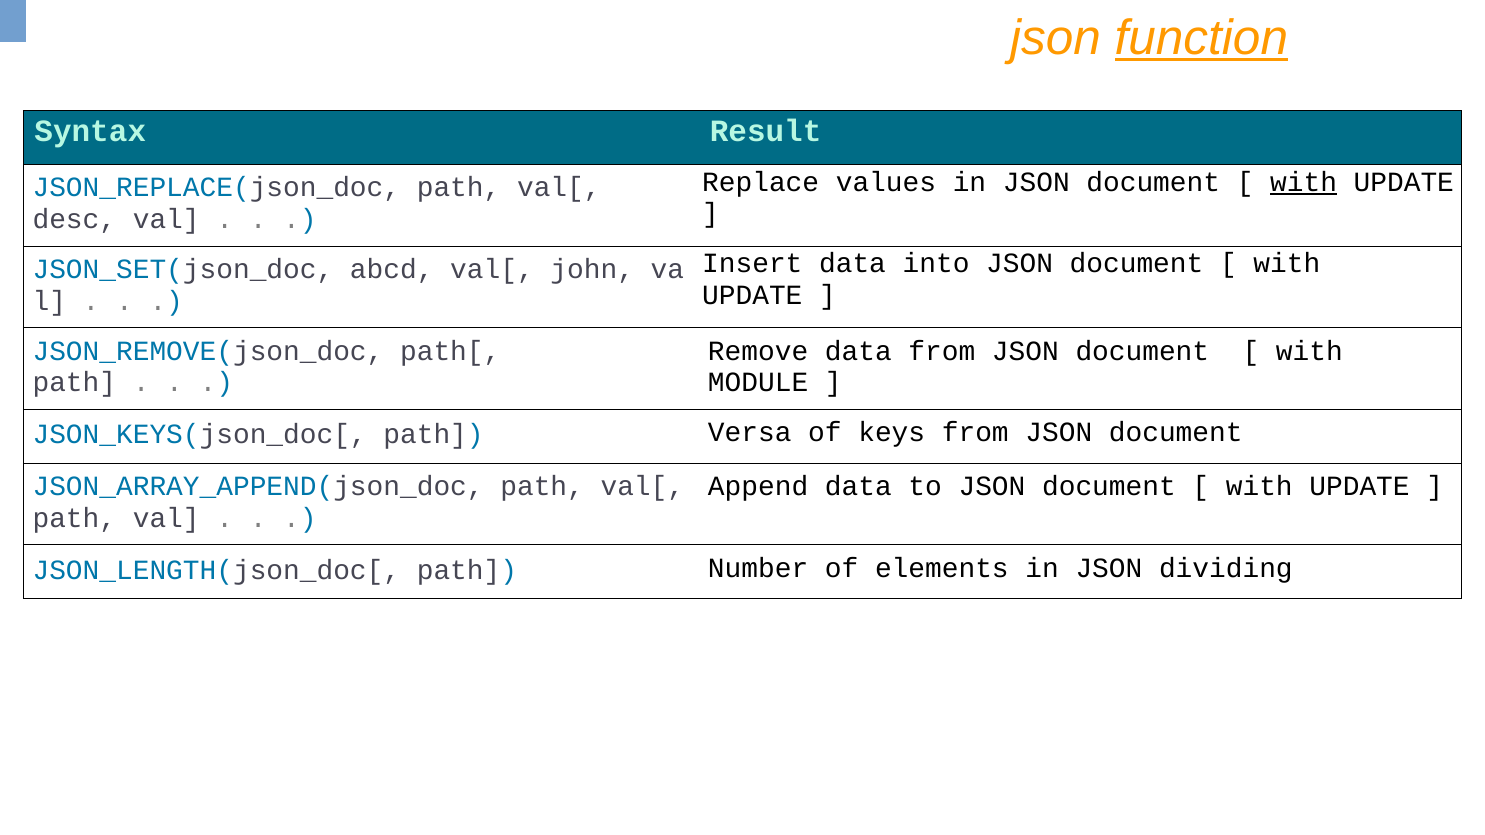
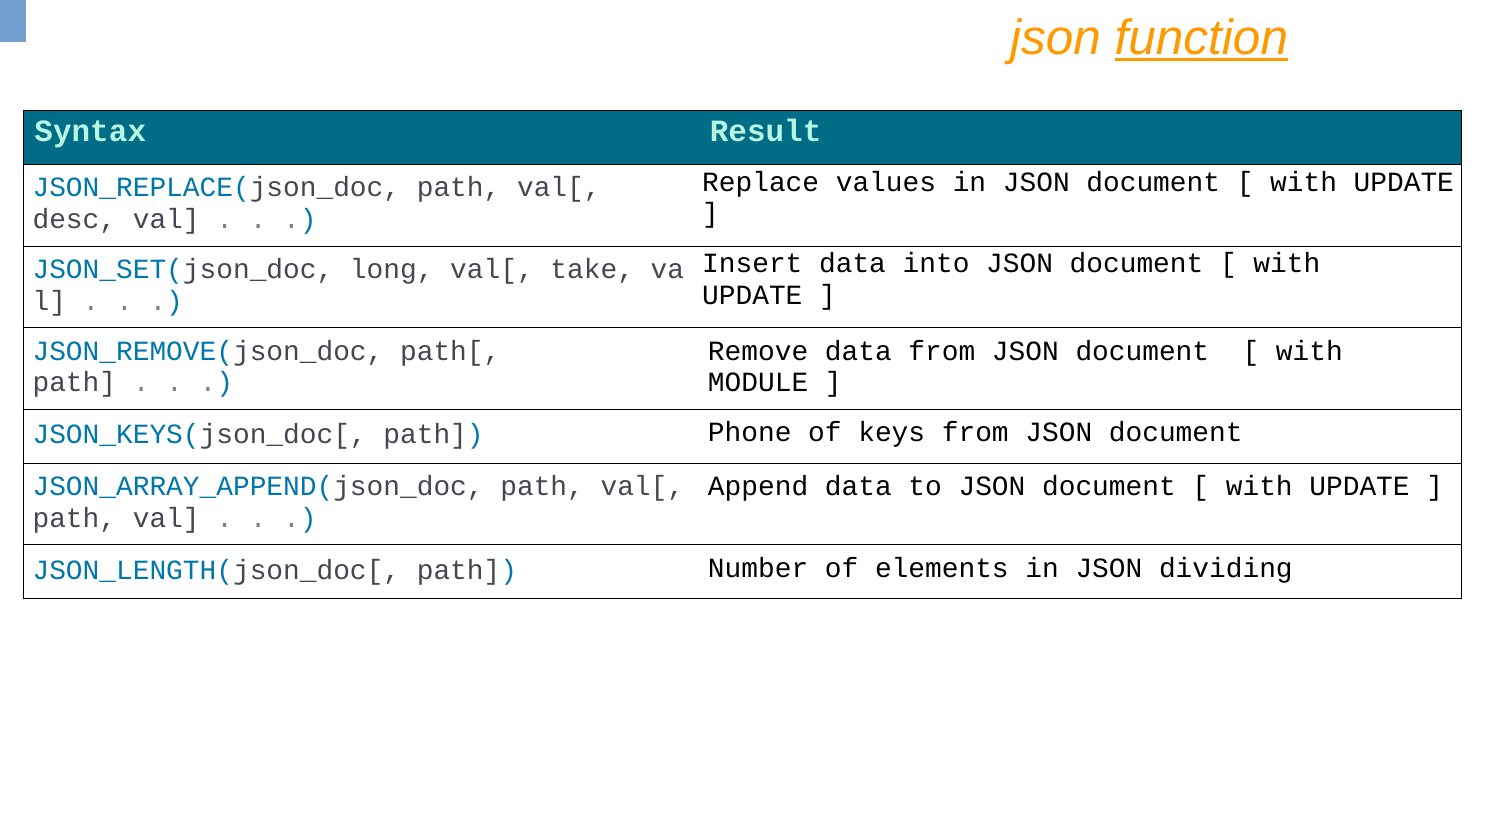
with at (1304, 182) underline: present -> none
abcd: abcd -> long
john: john -> take
Versa: Versa -> Phone
